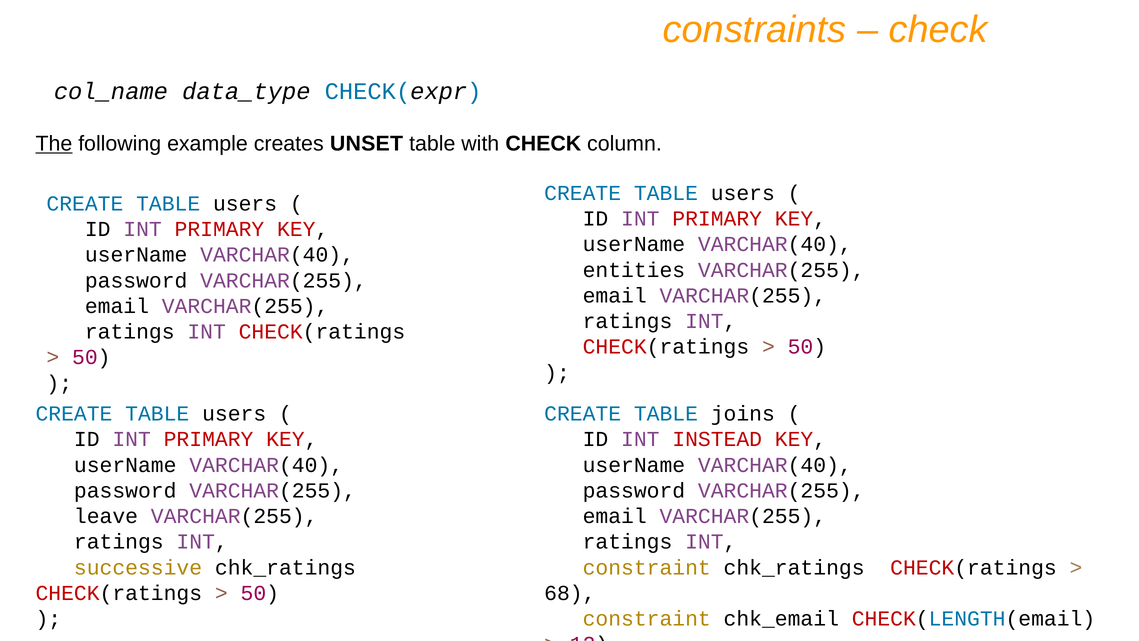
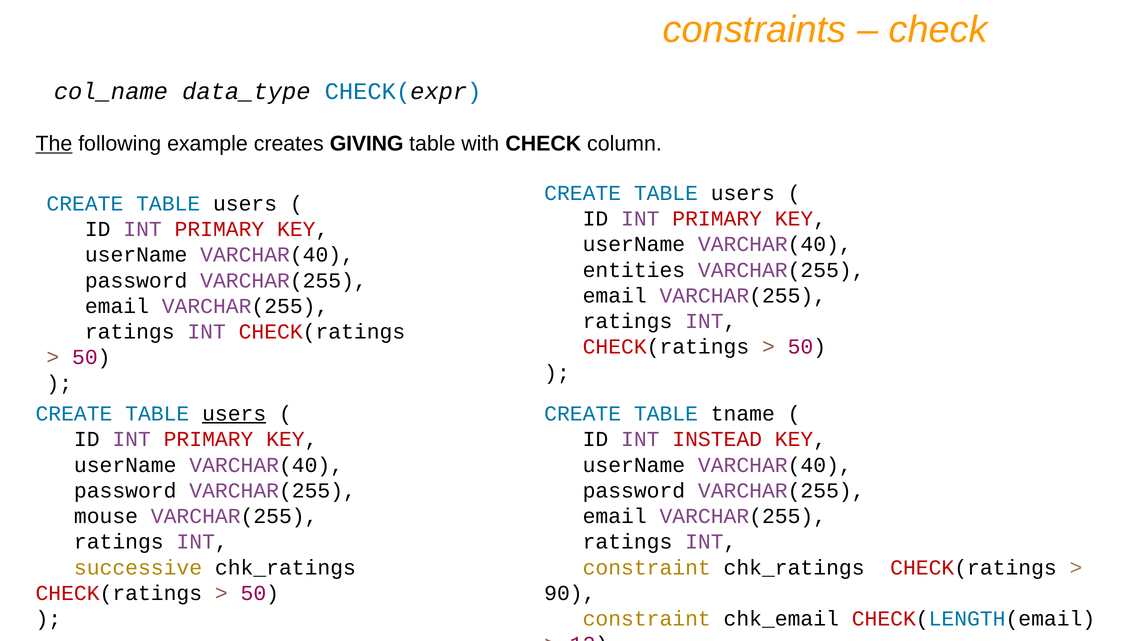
UNSET: UNSET -> GIVING
users at (234, 413) underline: none -> present
joins: joins -> tname
leave: leave -> mouse
68: 68 -> 90
